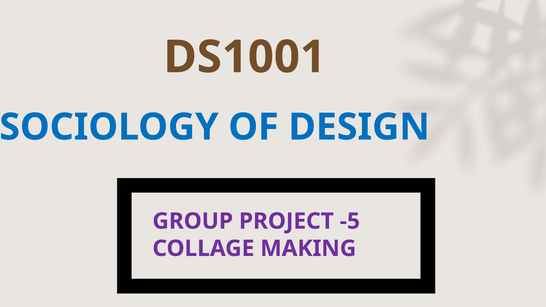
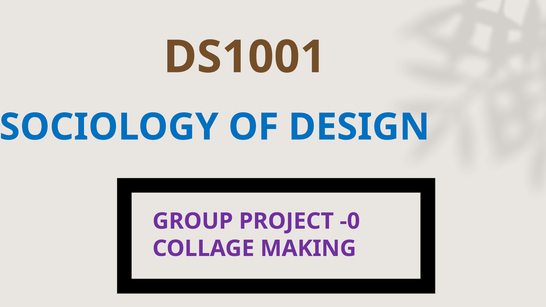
-5: -5 -> -0
